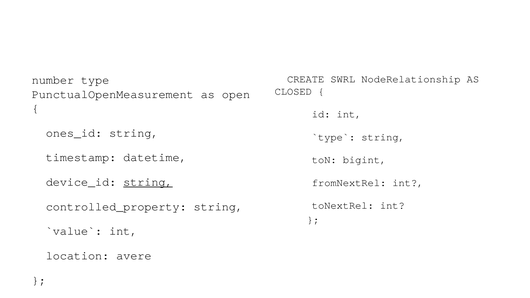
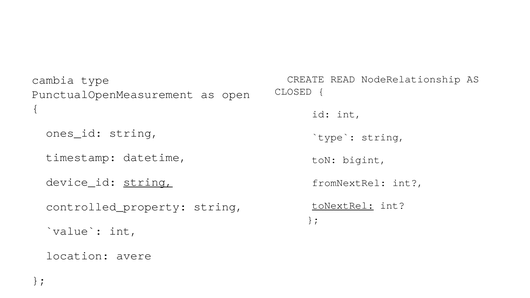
SWRL: SWRL -> READ
number: number -> cambia
toNextRel underline: none -> present
